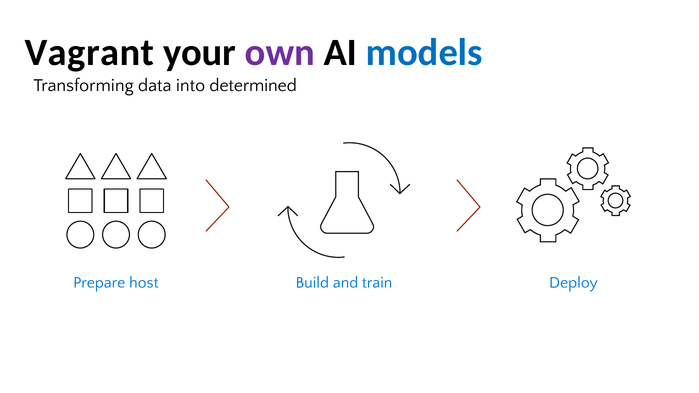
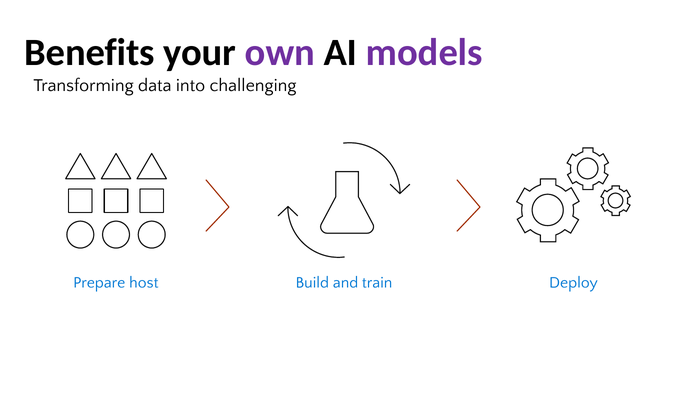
Vagrant: Vagrant -> Benefits
models colour: blue -> purple
determined: determined -> challenging
